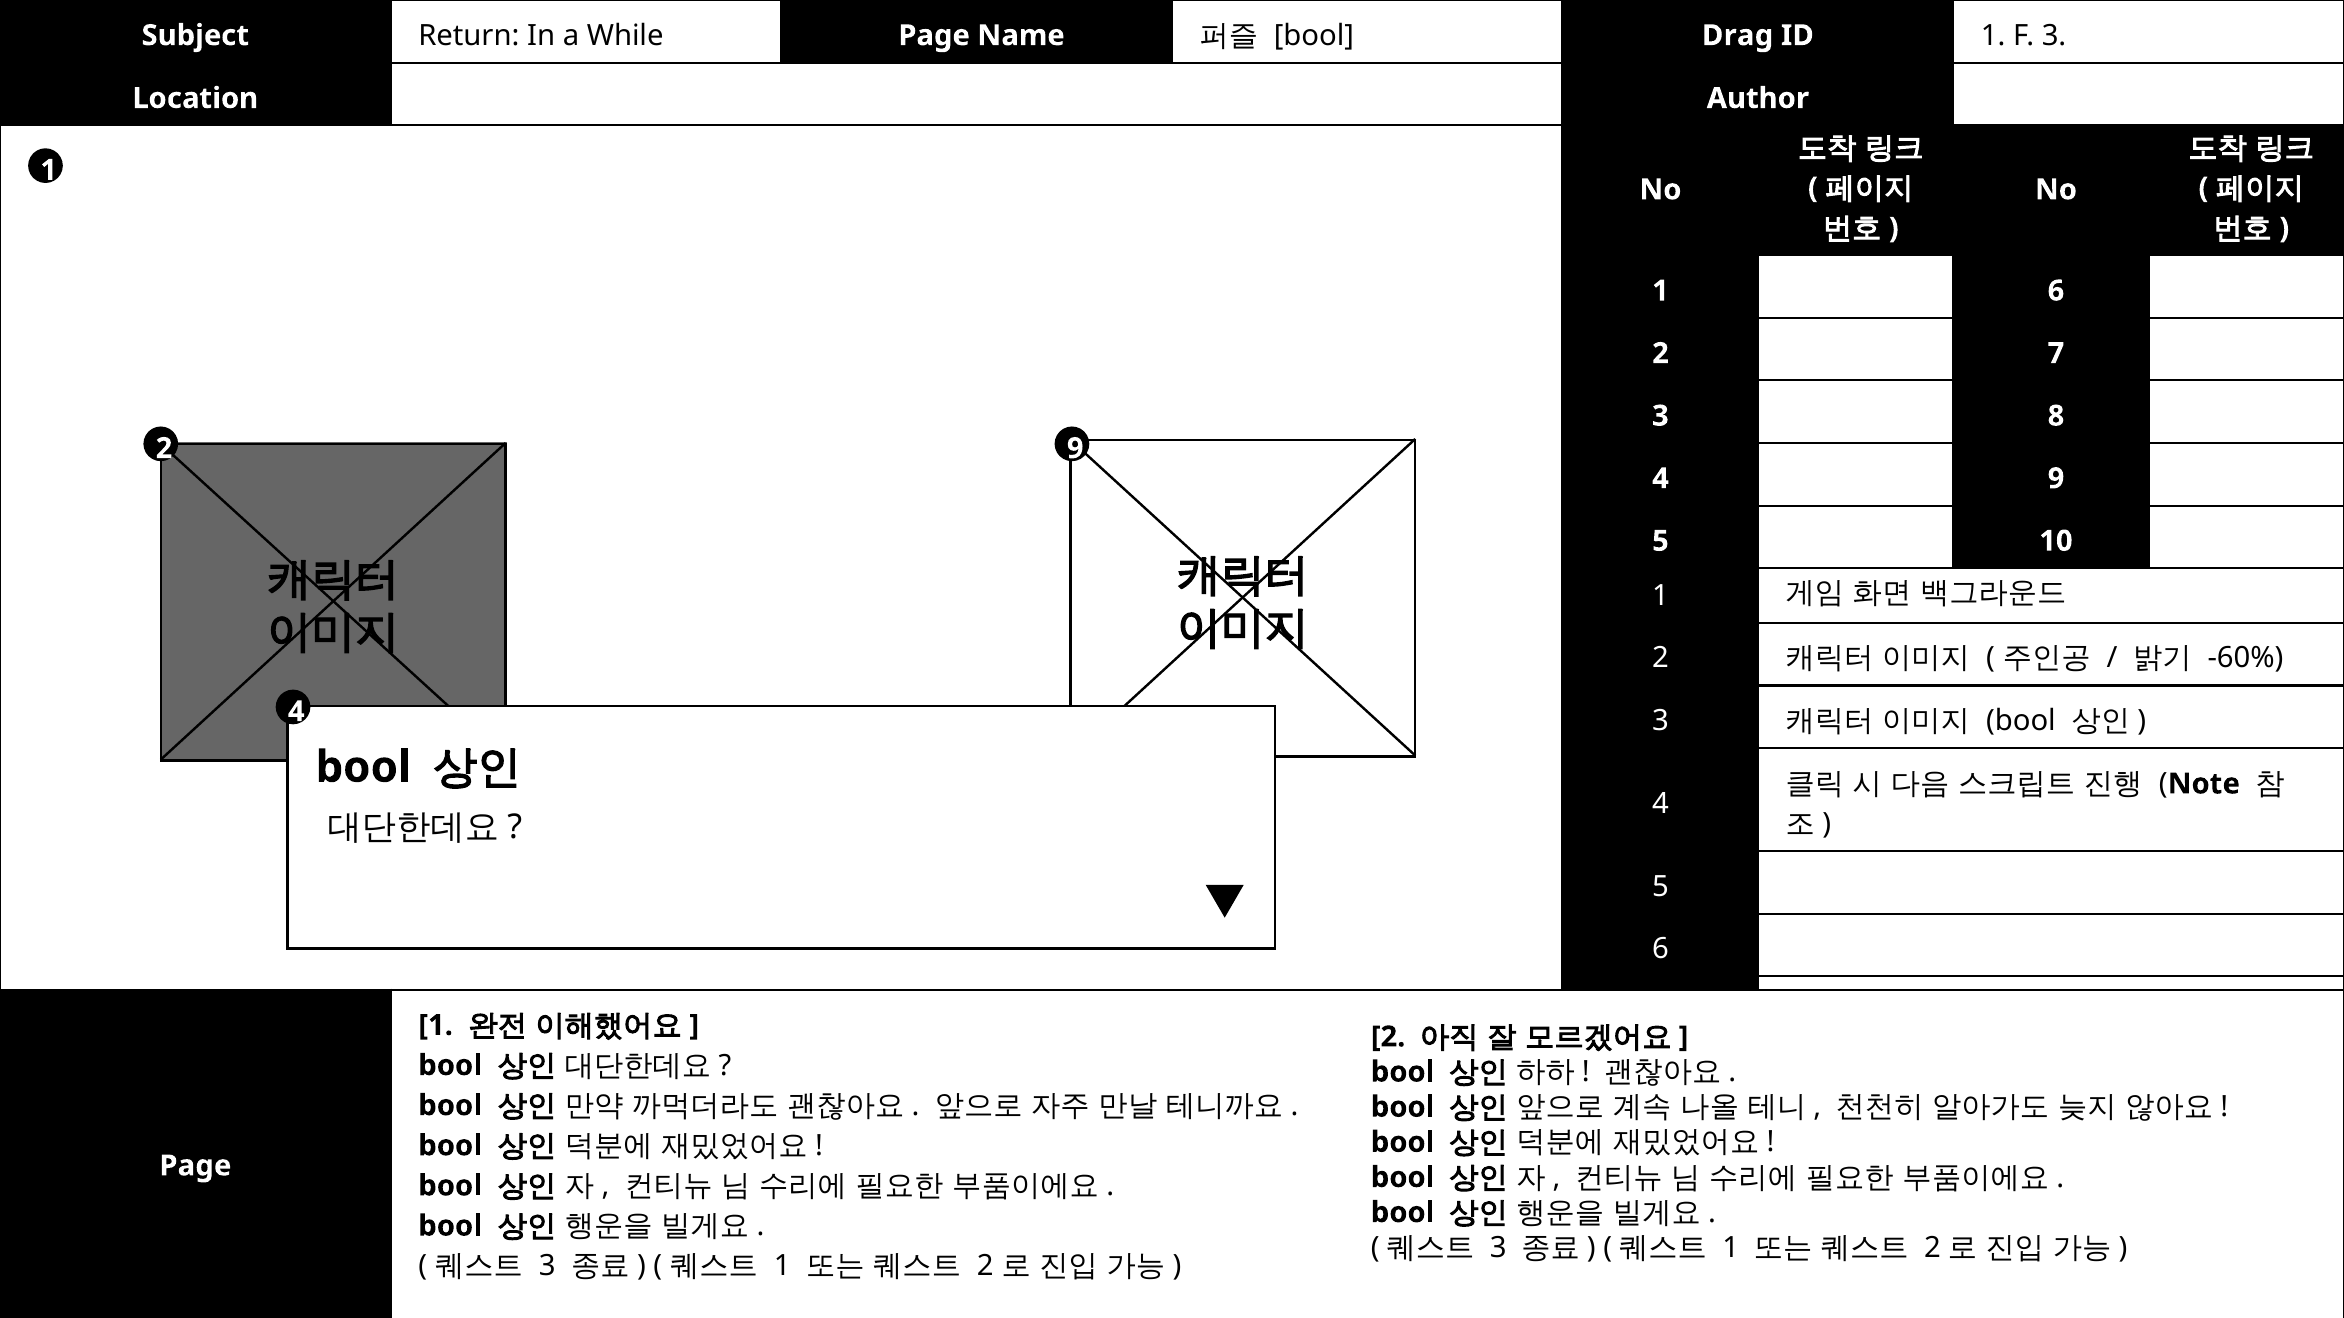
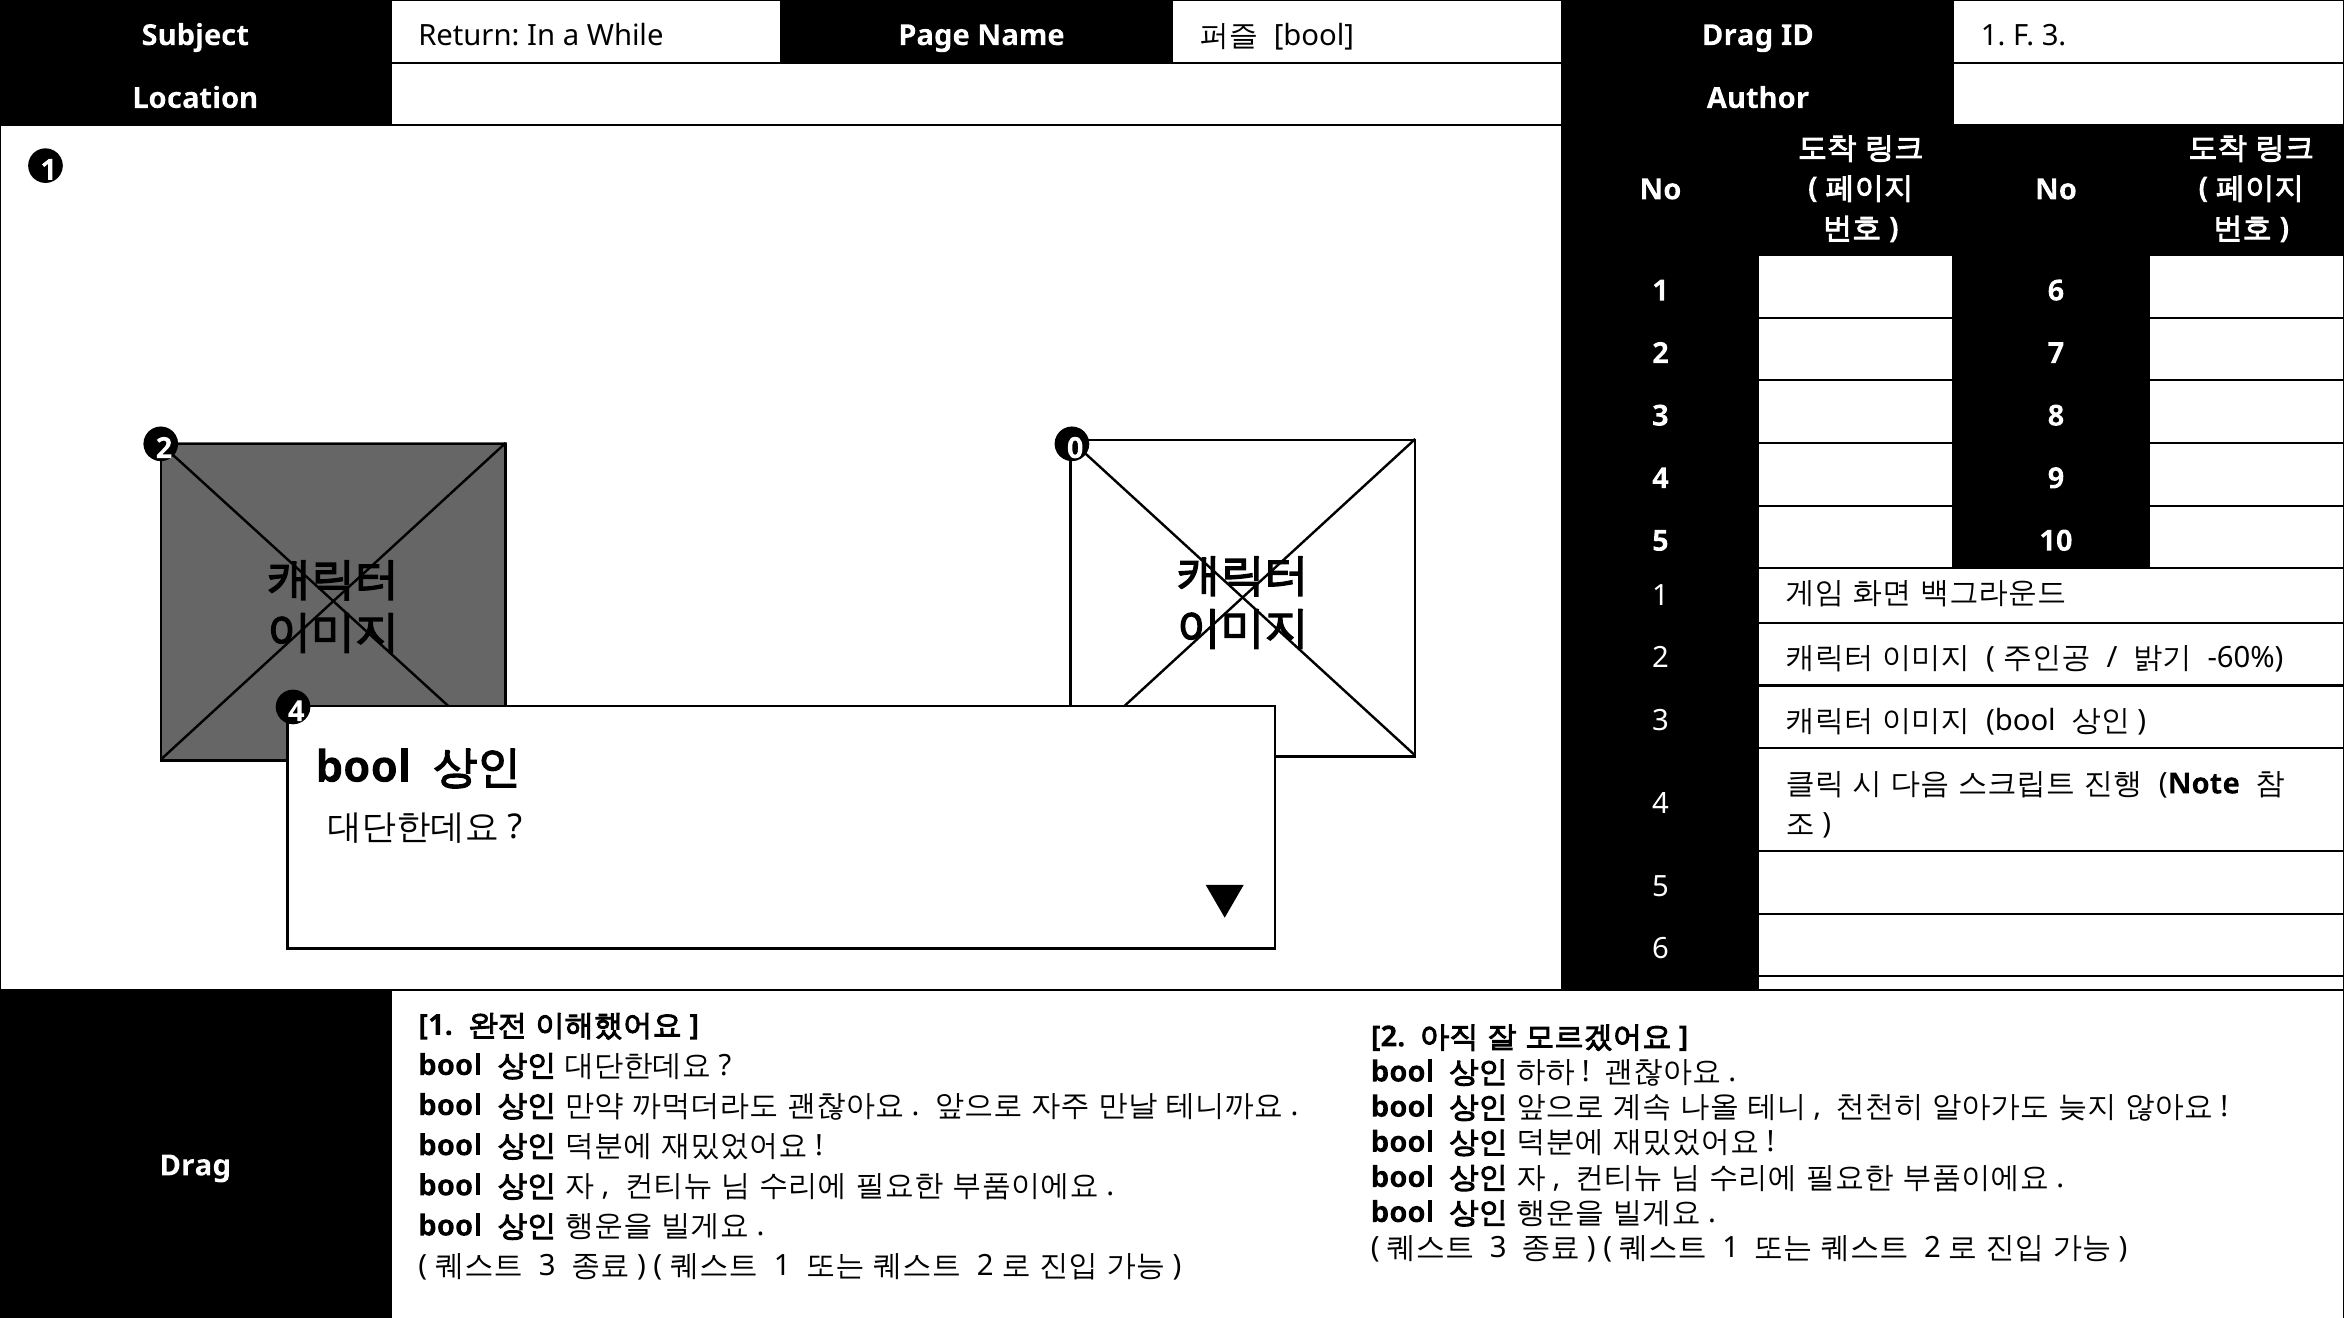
2 9: 9 -> 0
Page at (195, 1166): Page -> Drag
